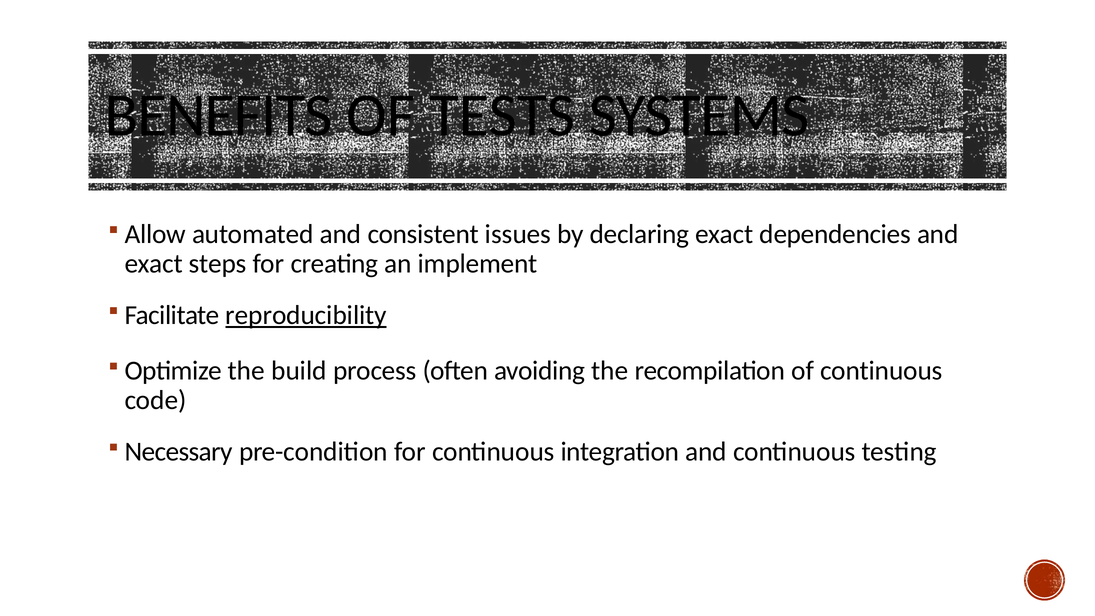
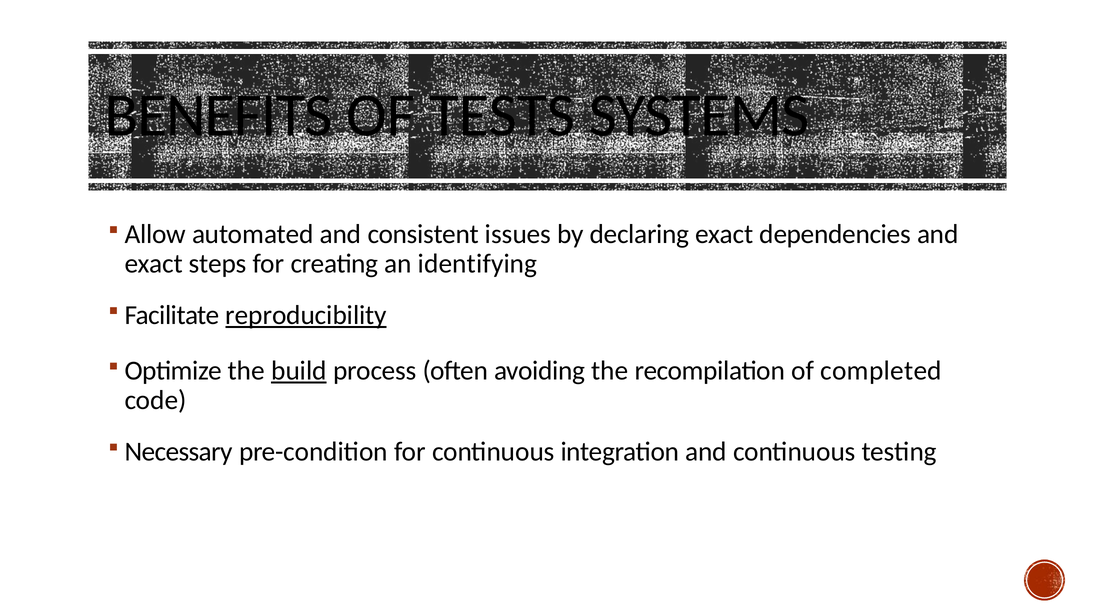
implement: implement -> identifying
build underline: none -> present
of continuous: continuous -> completed
